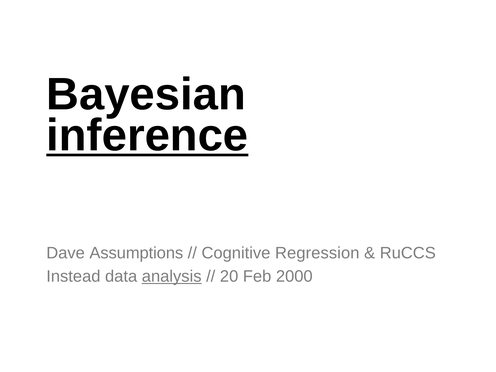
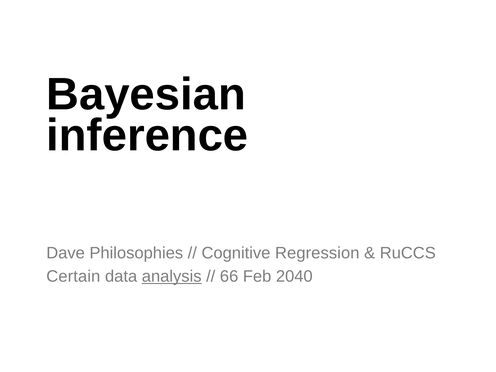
inference underline: present -> none
Assumptions: Assumptions -> Philosophies
Instead: Instead -> Certain
20: 20 -> 66
2000: 2000 -> 2040
